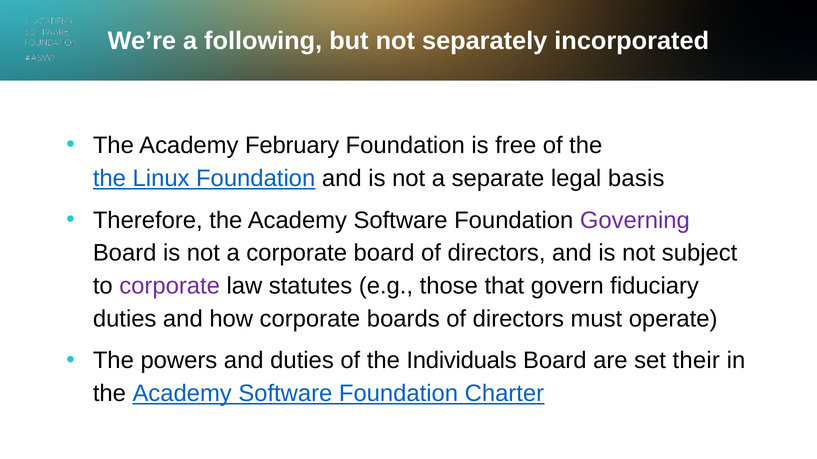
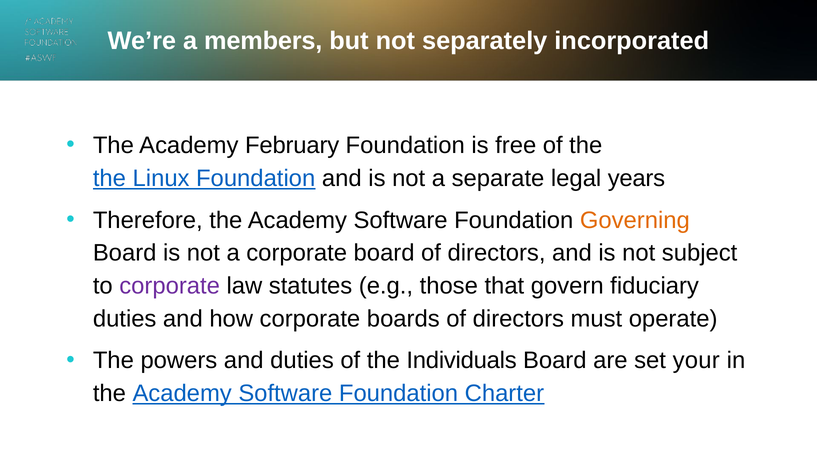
following: following -> members
basis: basis -> years
Governing colour: purple -> orange
their: their -> your
